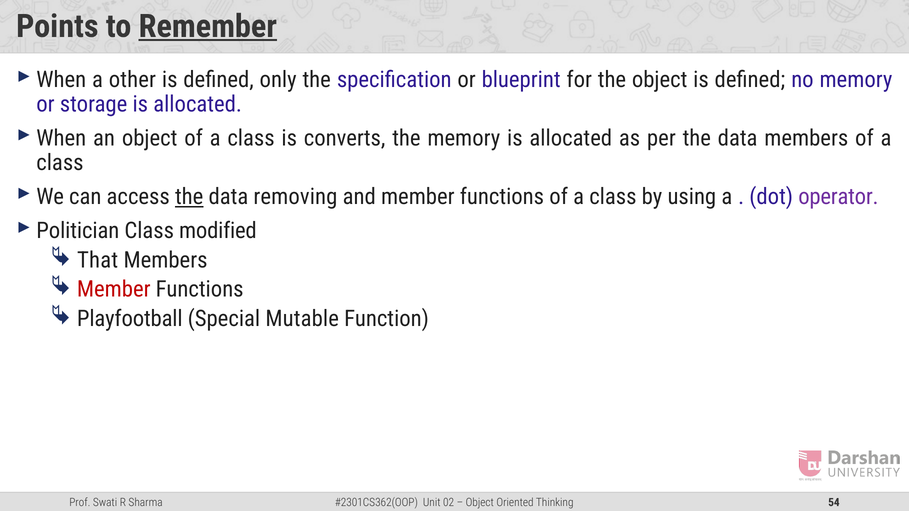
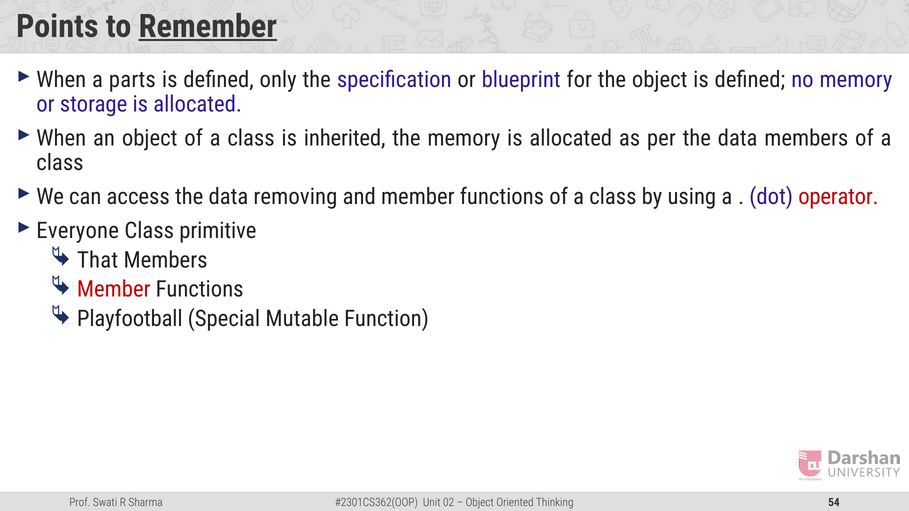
other: other -> parts
converts: converts -> inherited
the at (189, 197) underline: present -> none
operator colour: purple -> red
Politician: Politician -> Everyone
modified: modified -> primitive
